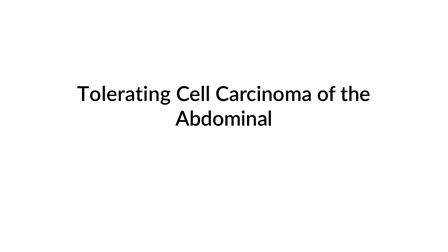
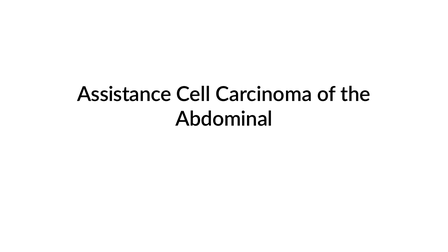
Tolerating: Tolerating -> Assistance
